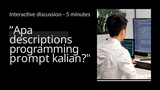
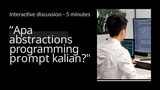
descriptions: descriptions -> abstractions
